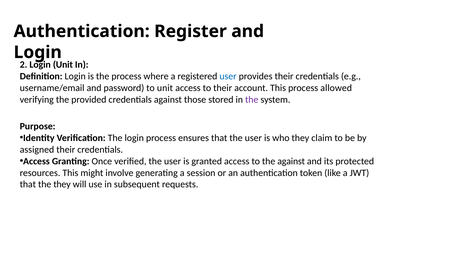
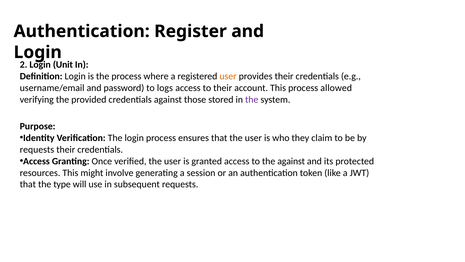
user at (228, 76) colour: blue -> orange
to unit: unit -> logs
assigned at (37, 149): assigned -> requests
the they: they -> type
